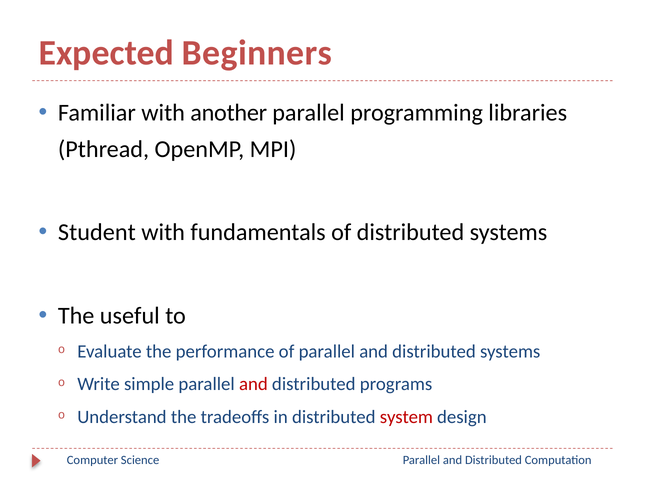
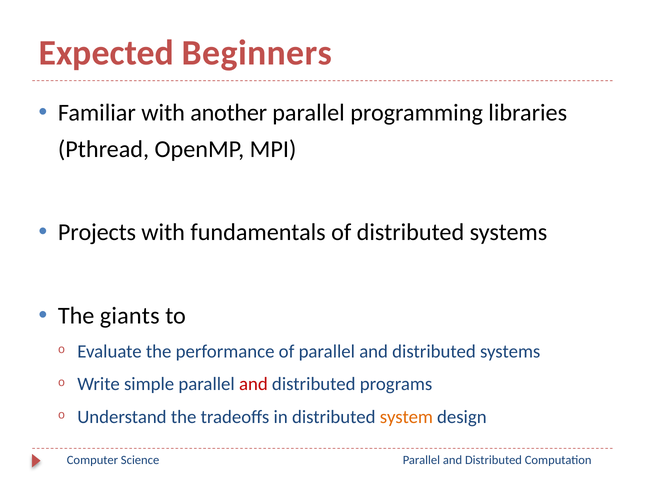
Student: Student -> Projects
useful: useful -> giants
system colour: red -> orange
